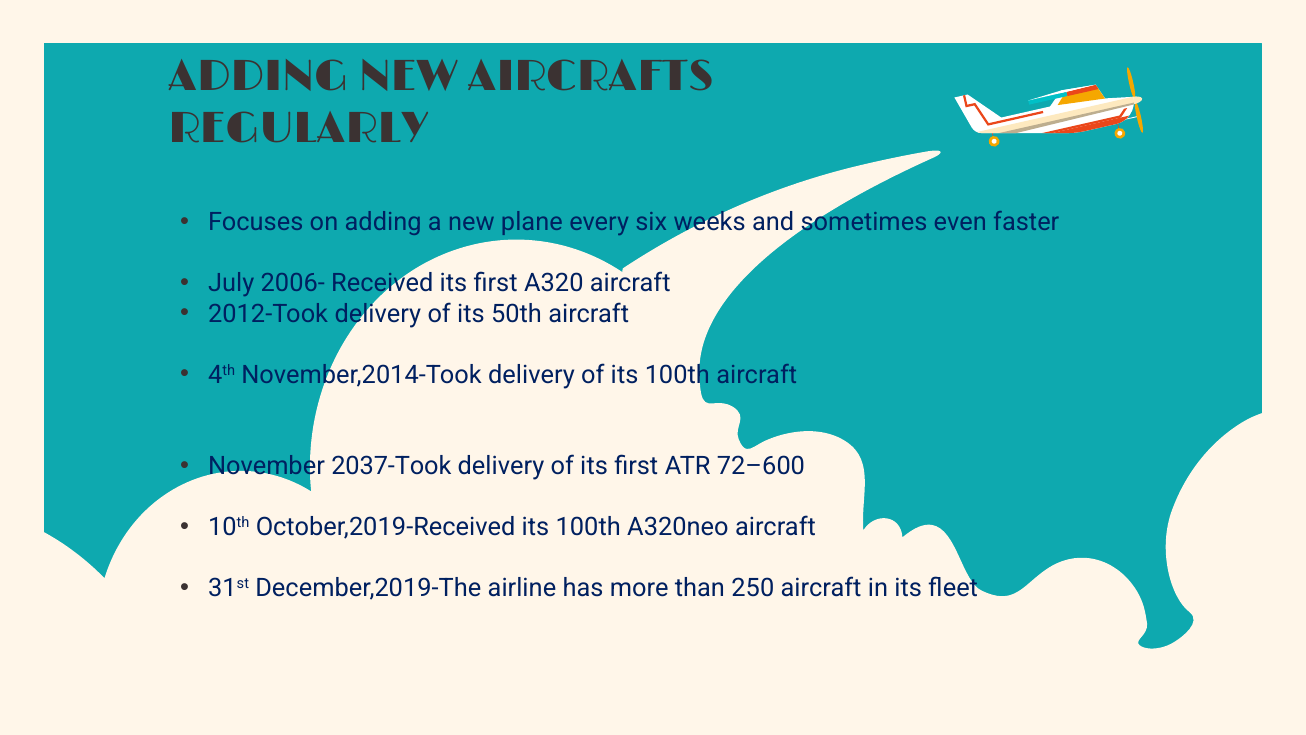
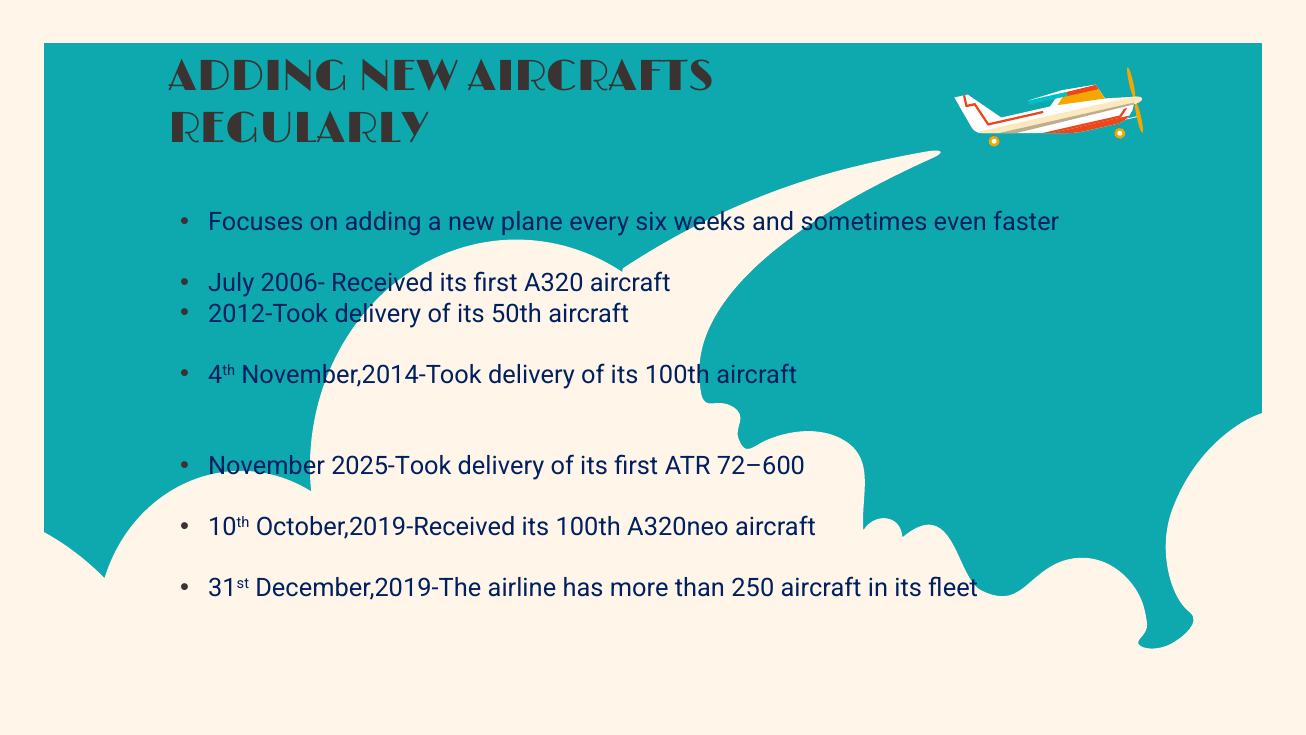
2037-Took: 2037-Took -> 2025-Took
